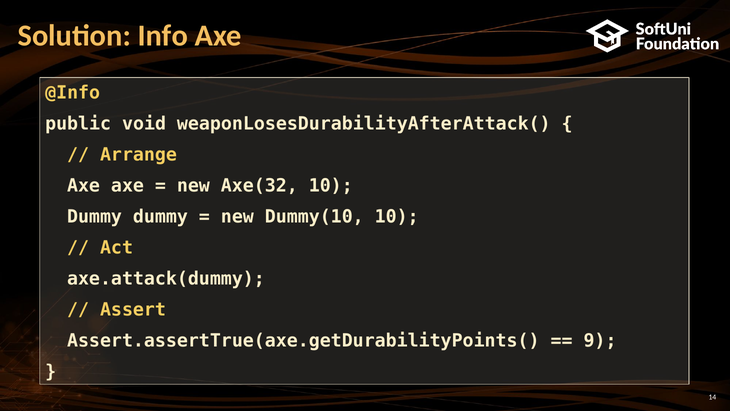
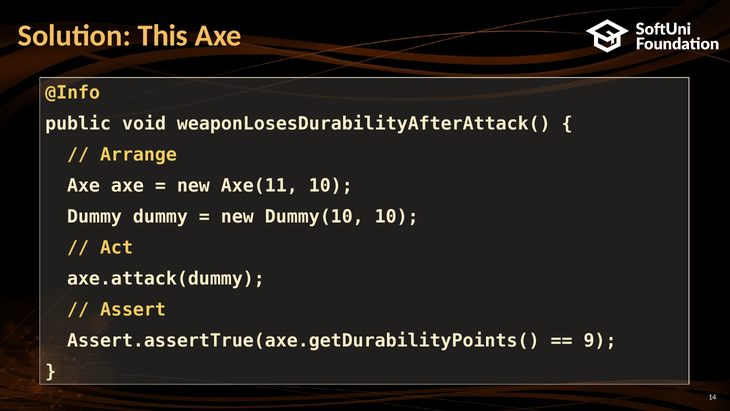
Info: Info -> This
Axe(32: Axe(32 -> Axe(11
